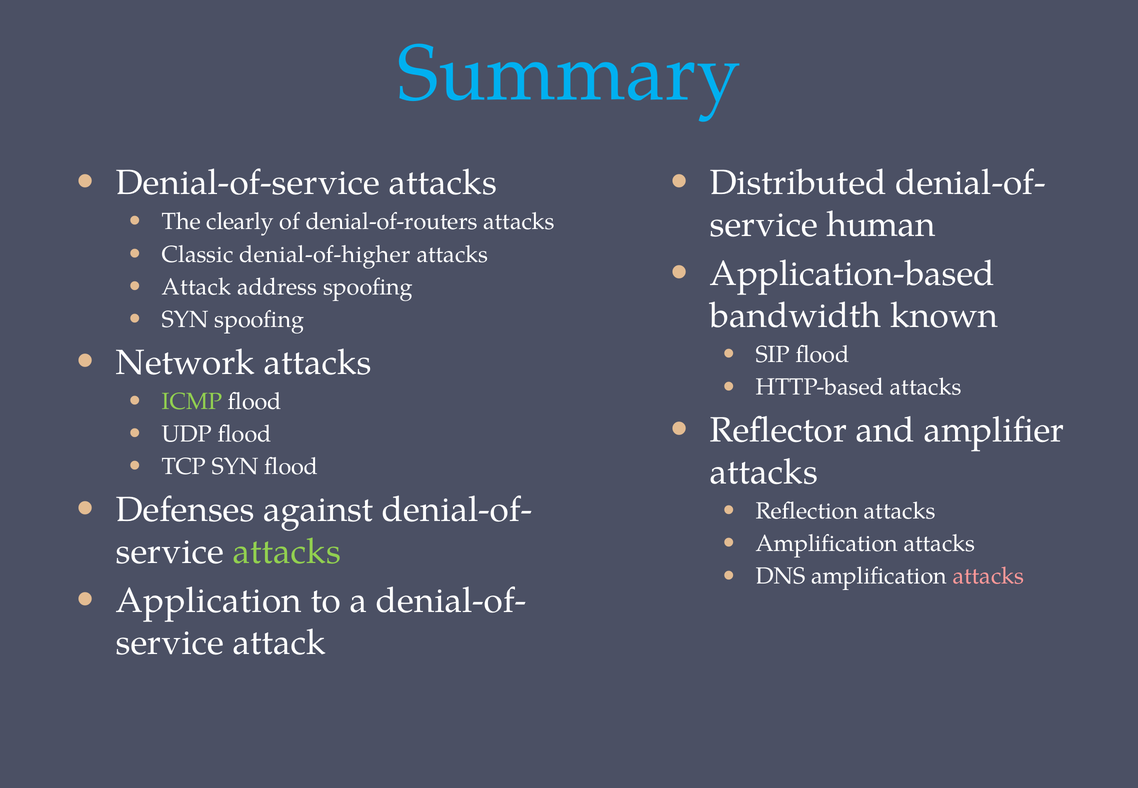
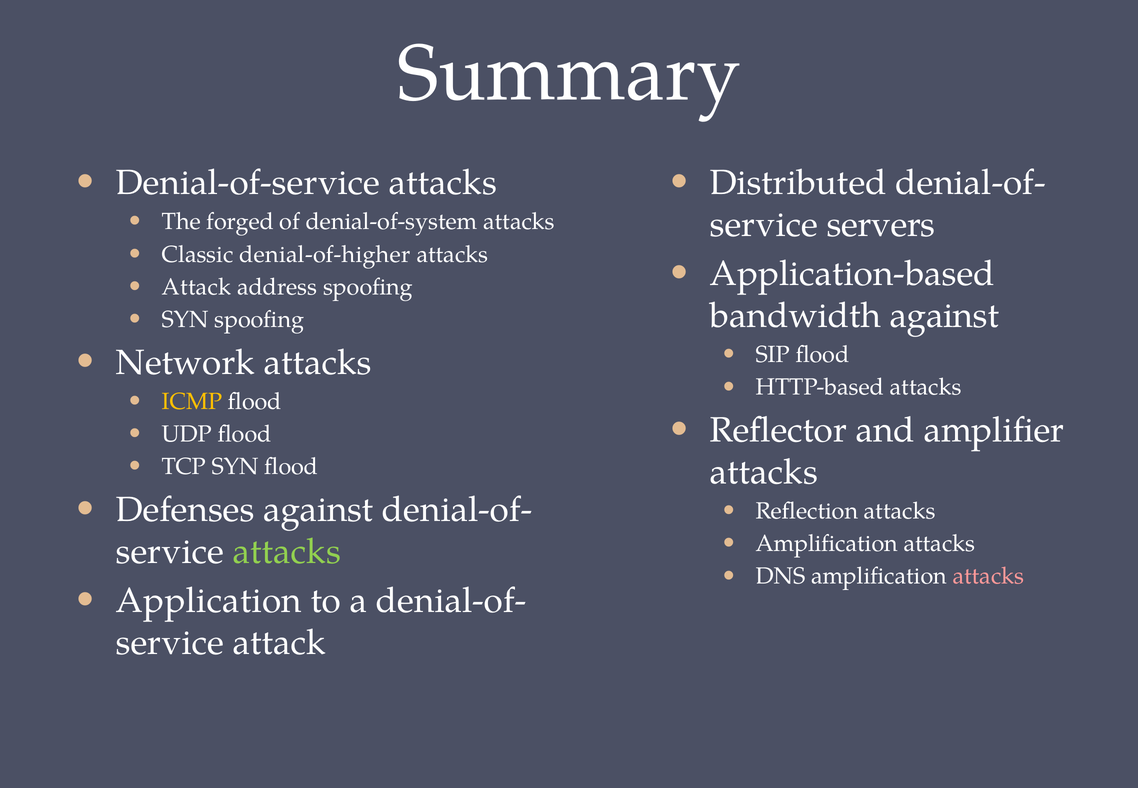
Summary colour: light blue -> white
clearly: clearly -> forged
denial-of-routers: denial-of-routers -> denial-of-system
human: human -> servers
bandwidth known: known -> against
ICMP colour: light green -> yellow
